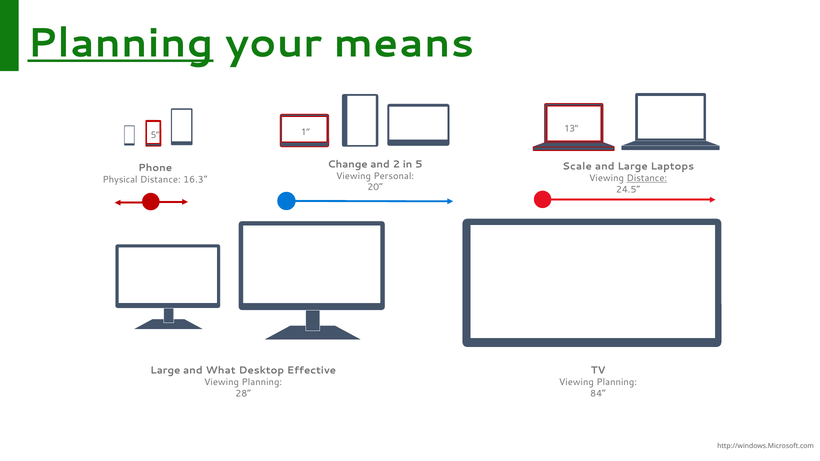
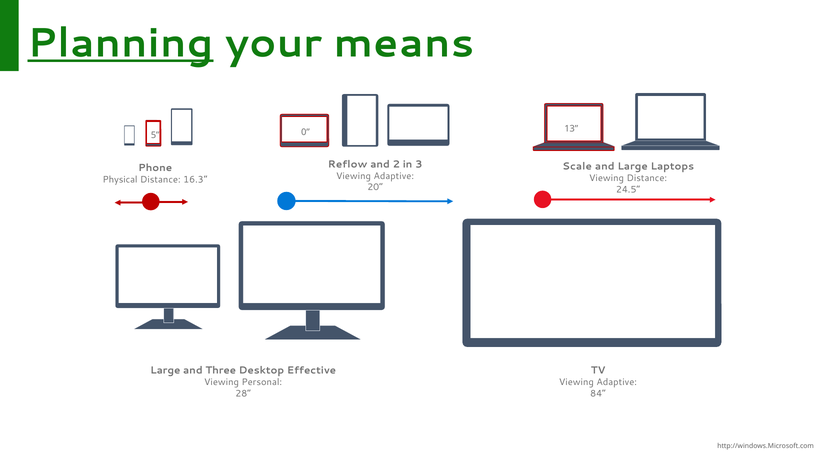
1: 1 -> 0
Change: Change -> Reflow
in 5: 5 -> 3
Personal at (394, 176): Personal -> Adaptive
Distance at (647, 178) underline: present -> none
What: What -> Three
Planning at (262, 382): Planning -> Personal
Planning at (617, 382): Planning -> Adaptive
